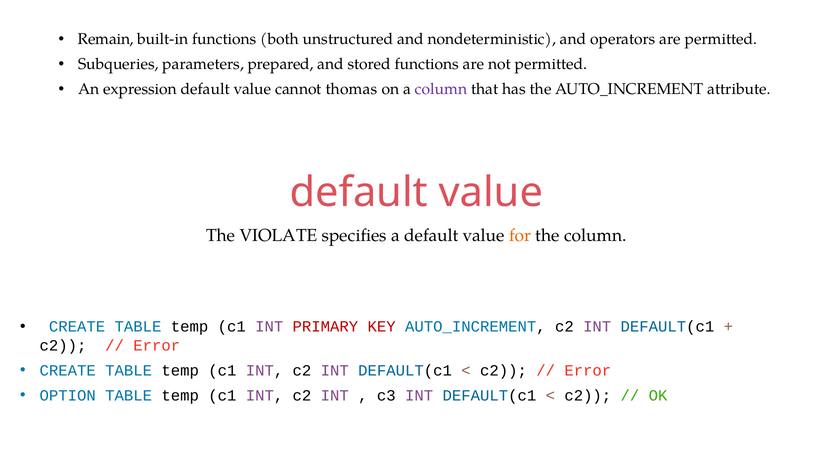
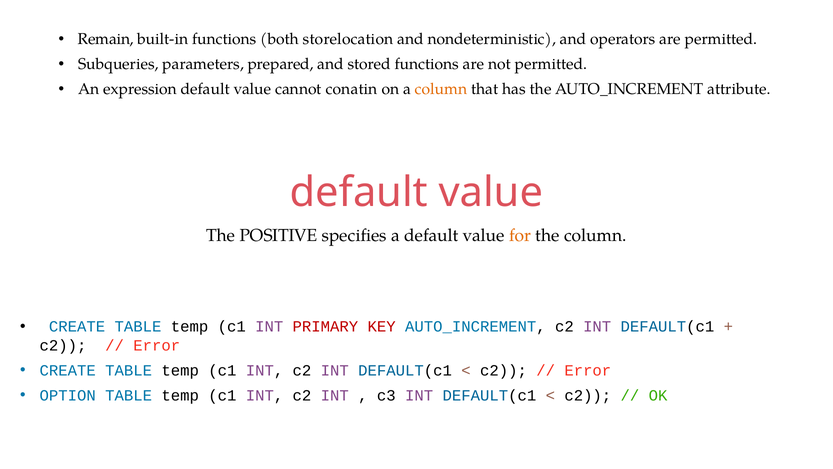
unstructured: unstructured -> storelocation
thomas: thomas -> conatin
column at (441, 89) colour: purple -> orange
VIOLATE: VIOLATE -> POSITIVE
